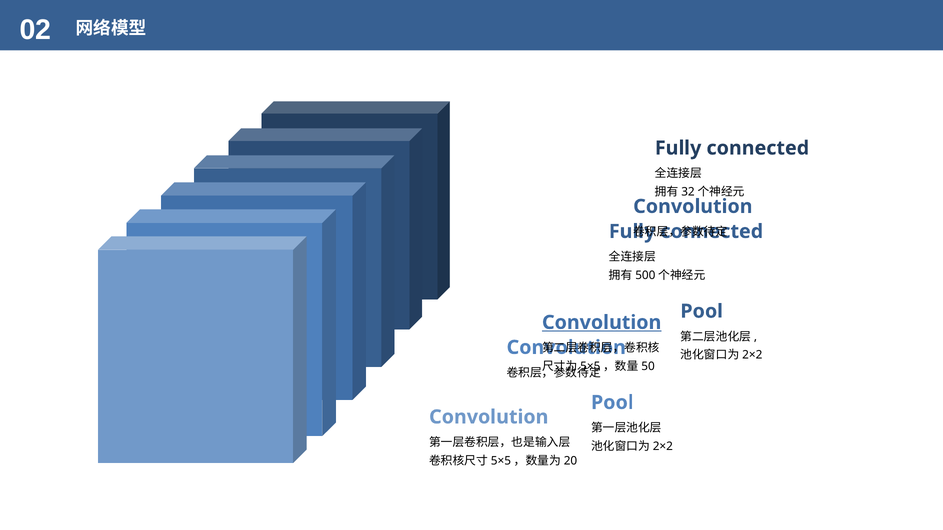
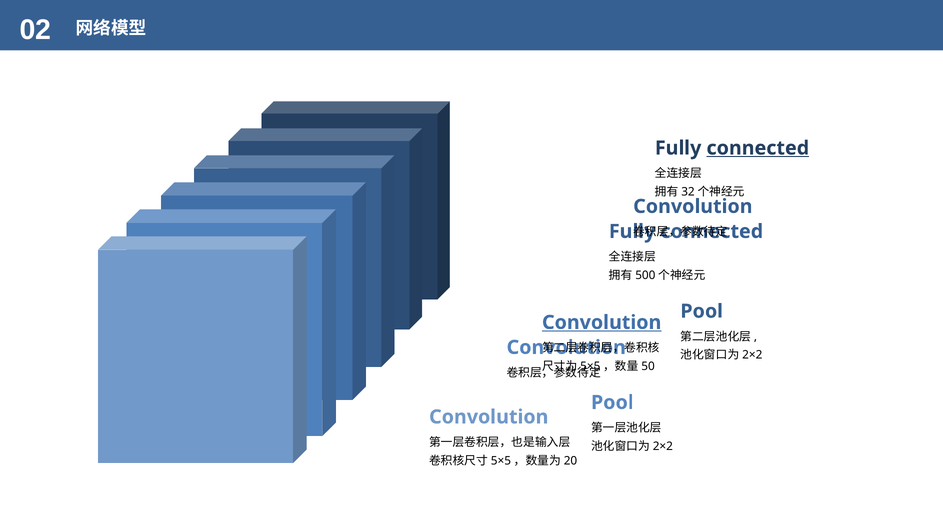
connected at (758, 148) underline: none -> present
